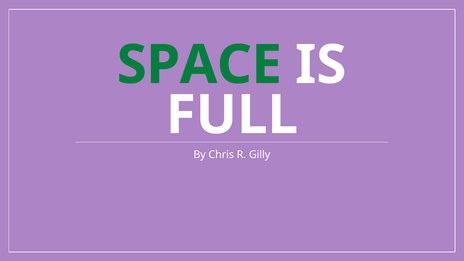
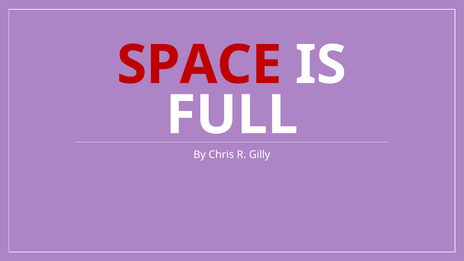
SPACE colour: green -> red
